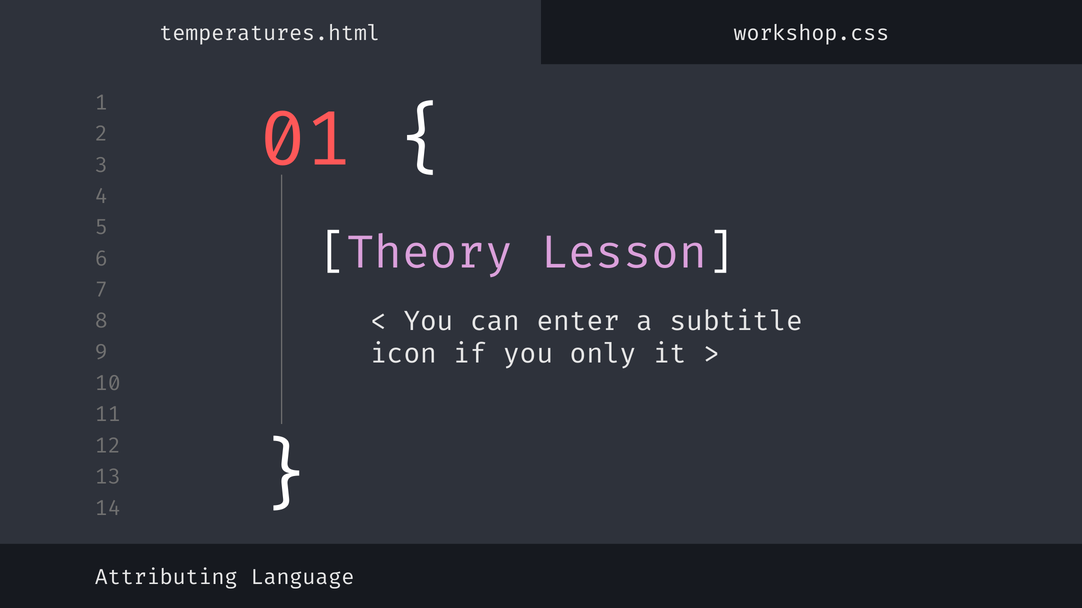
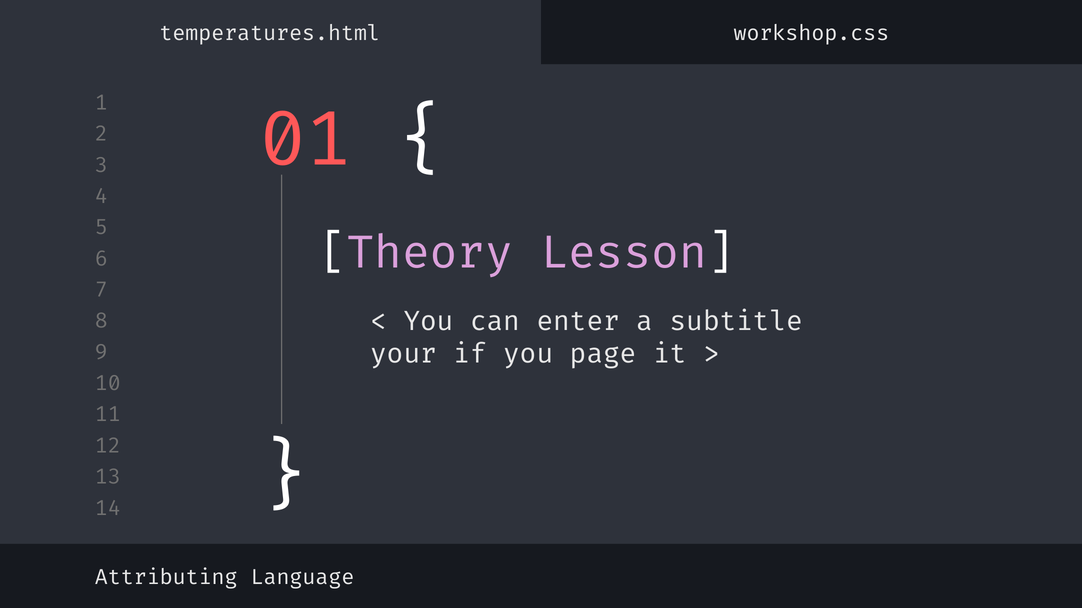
icon: icon -> your
only: only -> page
